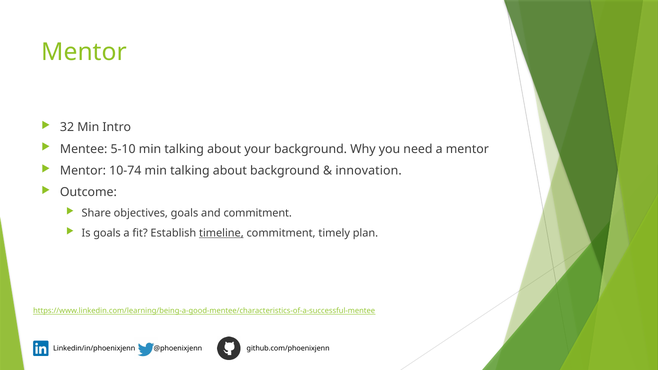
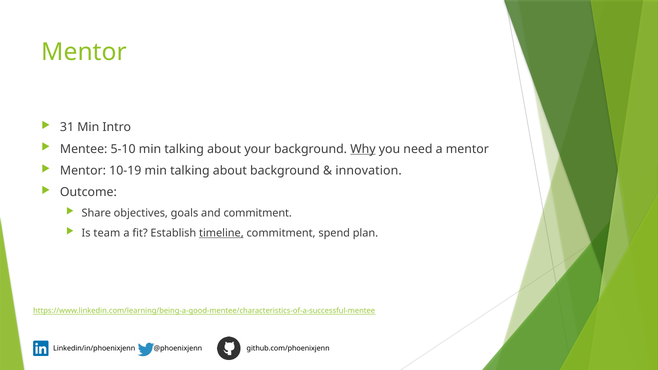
32: 32 -> 31
Why underline: none -> present
10-74: 10-74 -> 10-19
Is goals: goals -> team
timely: timely -> spend
